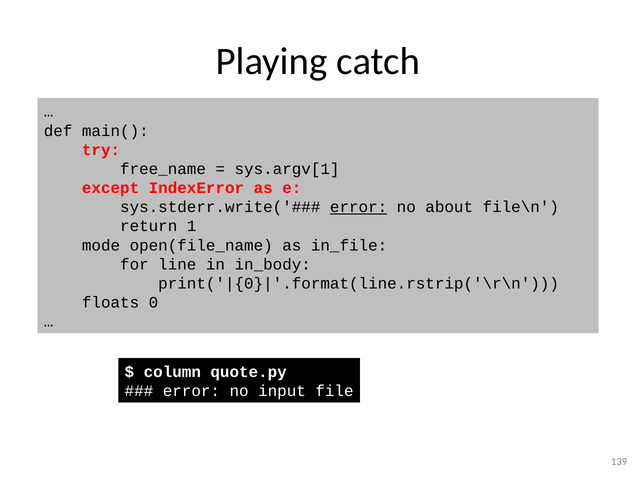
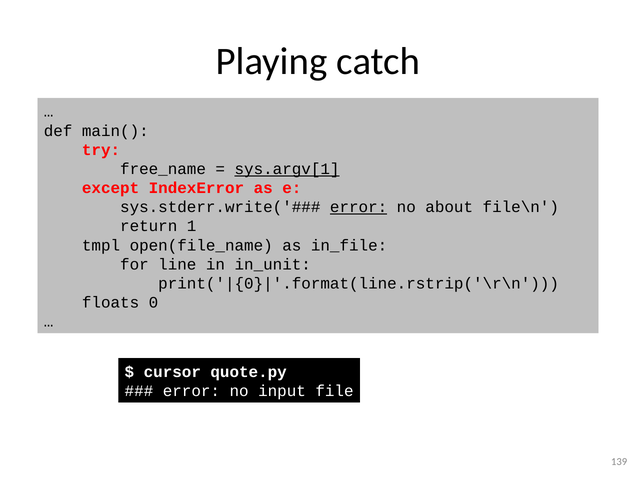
sys.argv[1 underline: none -> present
mode: mode -> tmpl
in_body: in_body -> in_unit
column: column -> cursor
